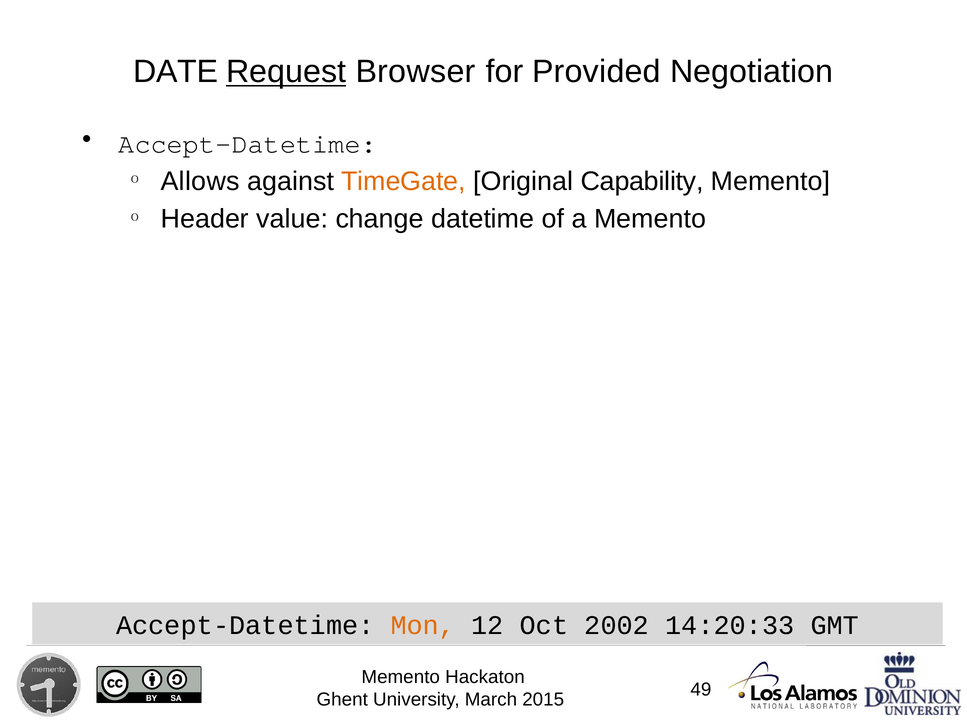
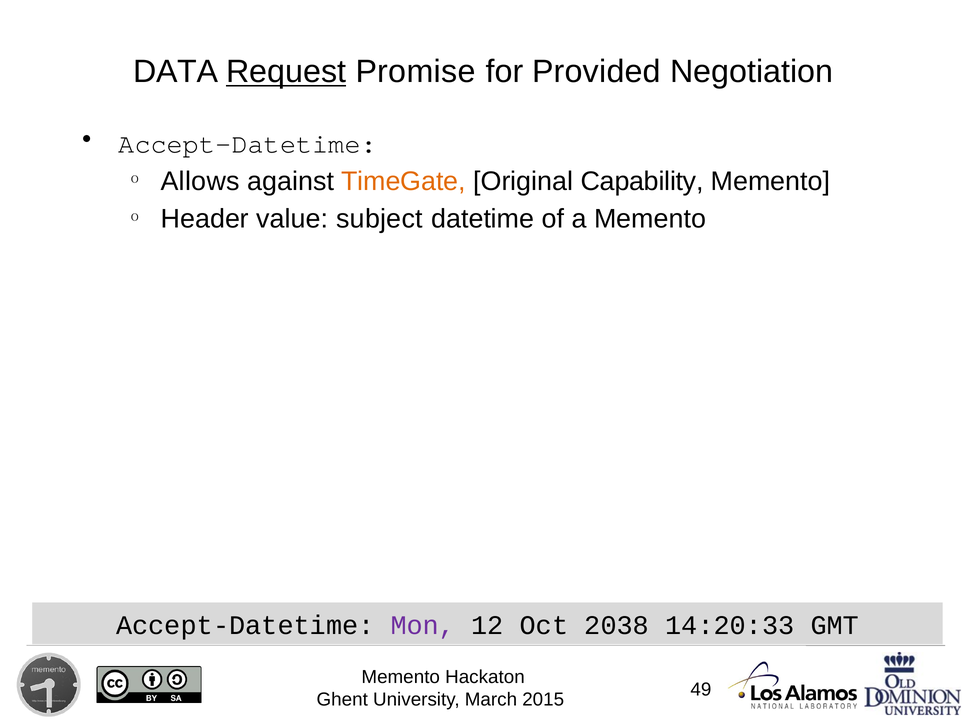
DATE: DATE -> DATA
Browser: Browser -> Promise
change: change -> subject
Mon colour: orange -> purple
2002: 2002 -> 2038
